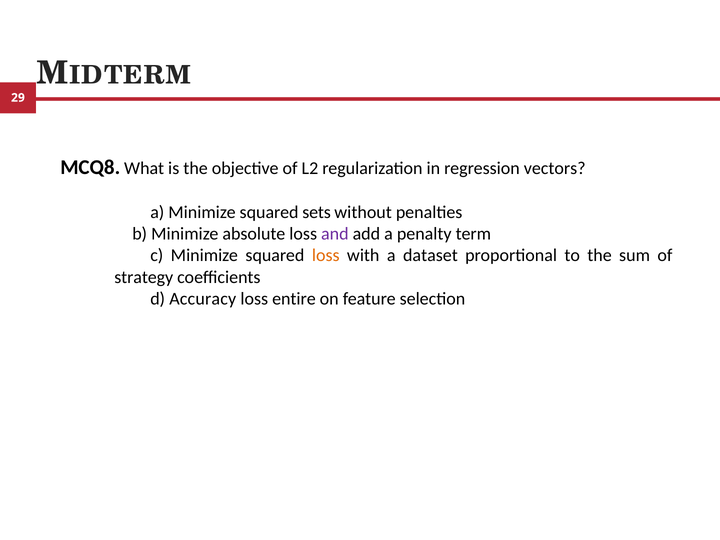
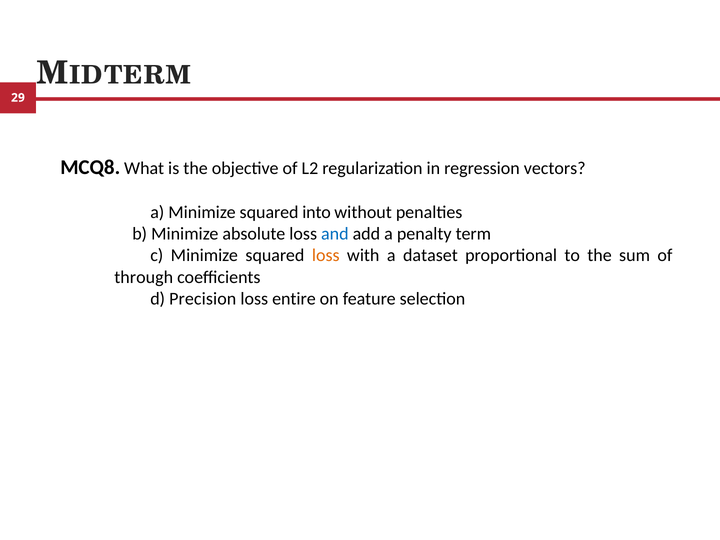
sets: sets -> into
and colour: purple -> blue
strategy: strategy -> through
Accuracy: Accuracy -> Precision
